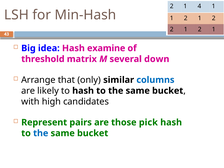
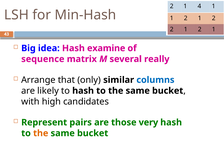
threshold: threshold -> sequence
down: down -> really
pick: pick -> very
the at (41, 133) colour: blue -> orange
